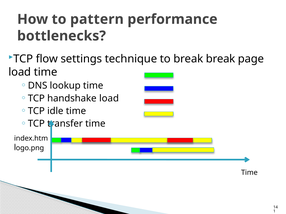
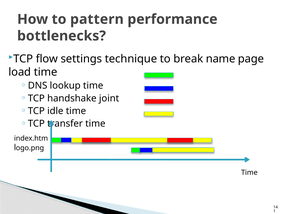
break break: break -> name
handshake load: load -> joint
